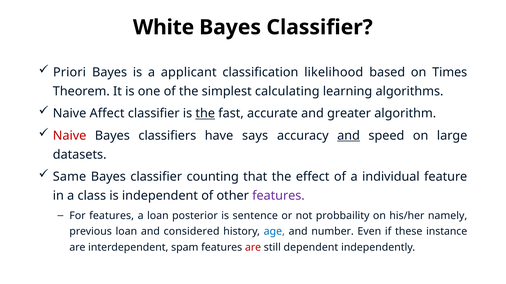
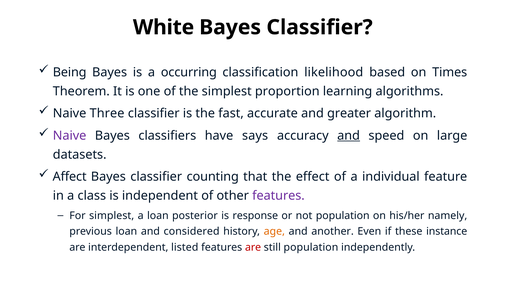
Priori: Priori -> Being
applicant: applicant -> occurring
calculating: calculating -> proportion
Affect: Affect -> Three
the at (205, 114) underline: present -> none
Naive at (70, 136) colour: red -> purple
Same: Same -> Affect
For features: features -> simplest
sentence: sentence -> response
not probbaility: probbaility -> population
age colour: blue -> orange
number: number -> another
spam: spam -> listed
still dependent: dependent -> population
